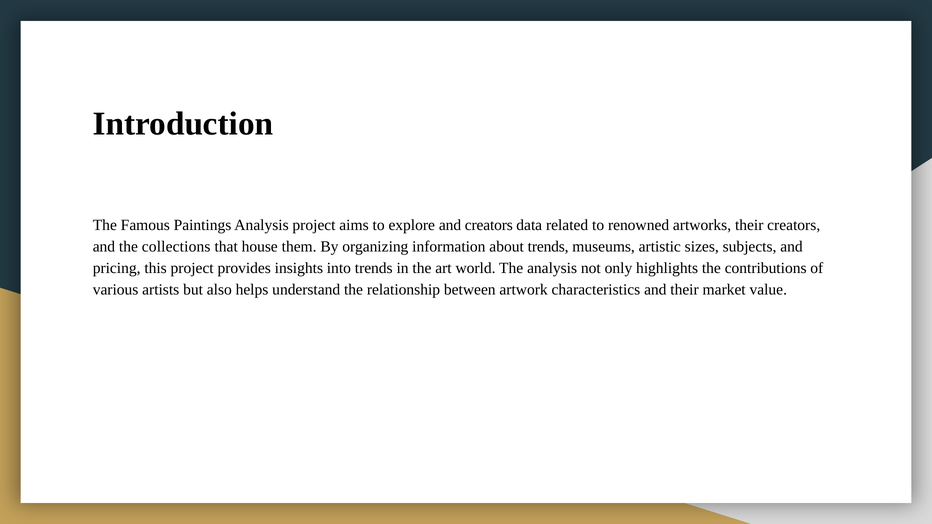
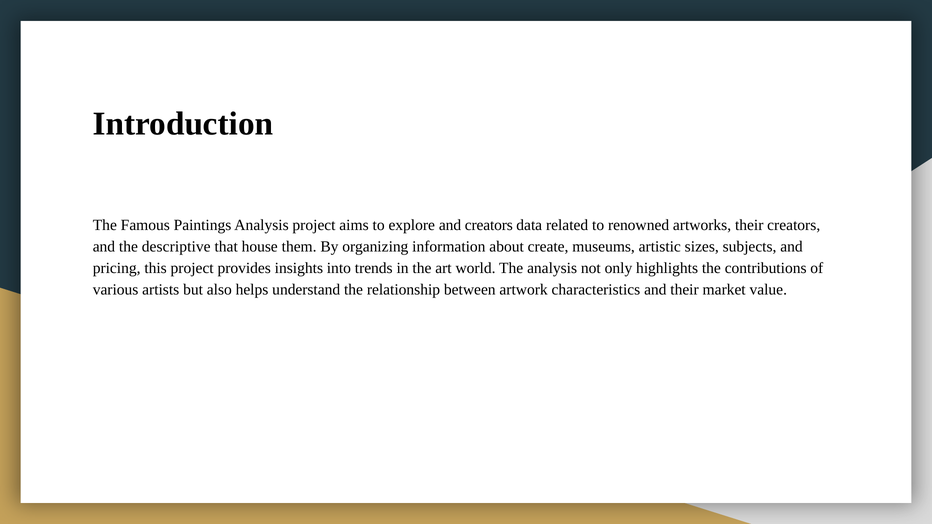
collections: collections -> descriptive
about trends: trends -> create
